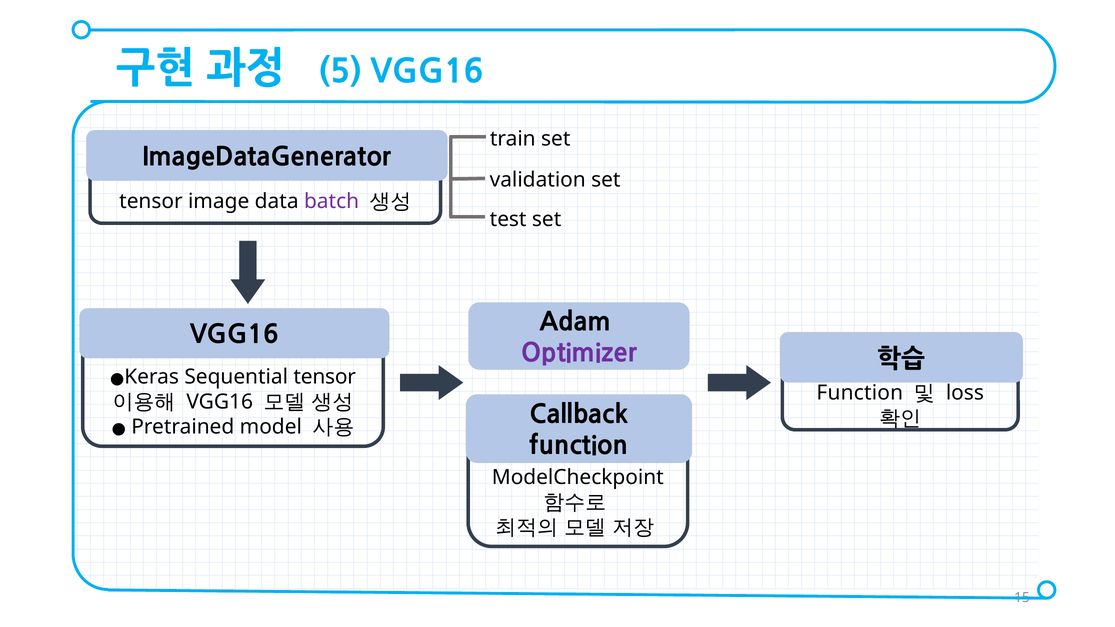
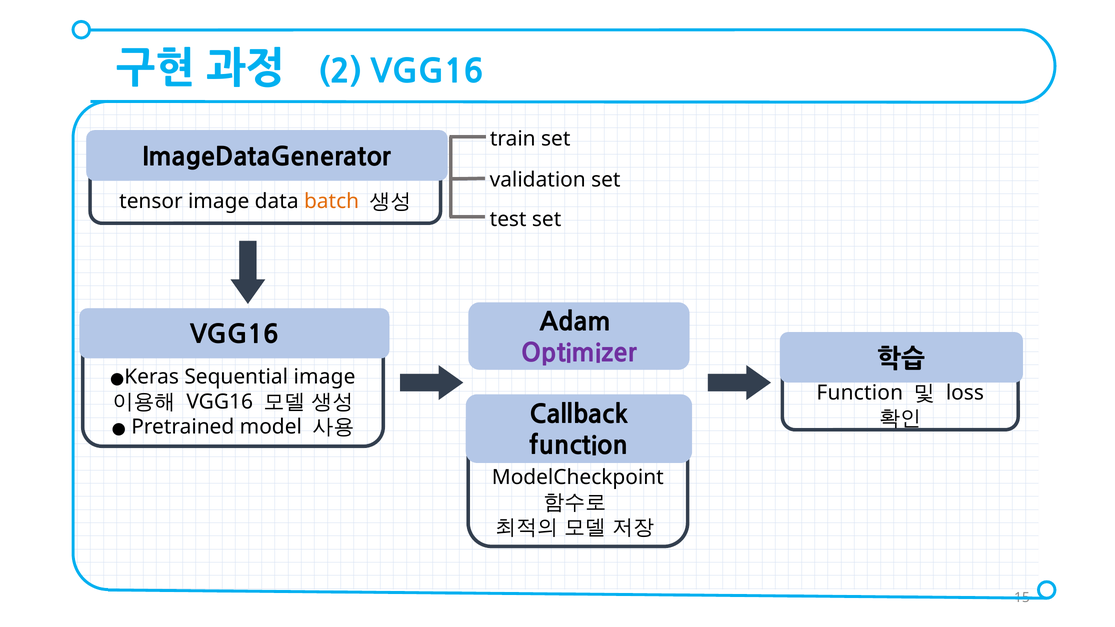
5: 5 -> 2
batch colour: purple -> orange
Sequential tensor: tensor -> image
